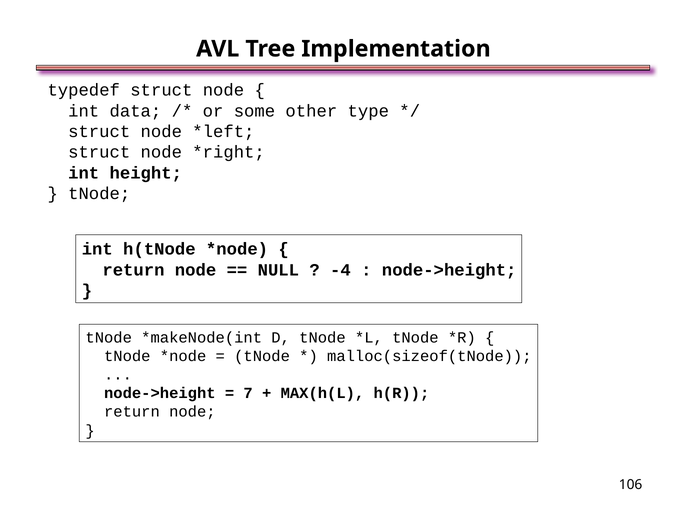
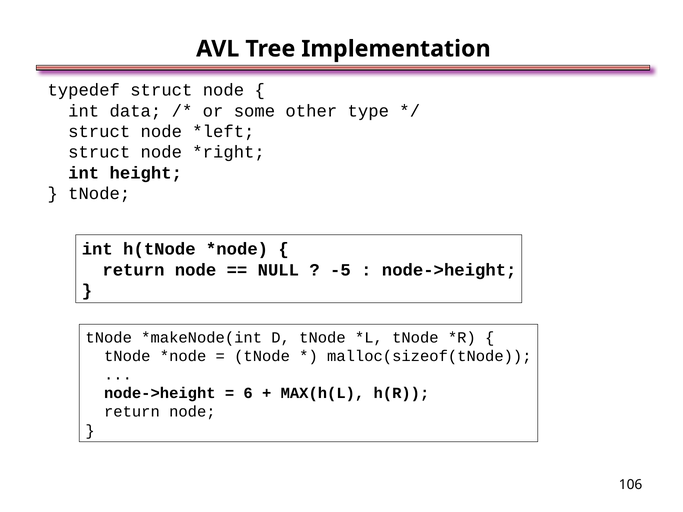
-4: -4 -> -5
7: 7 -> 6
